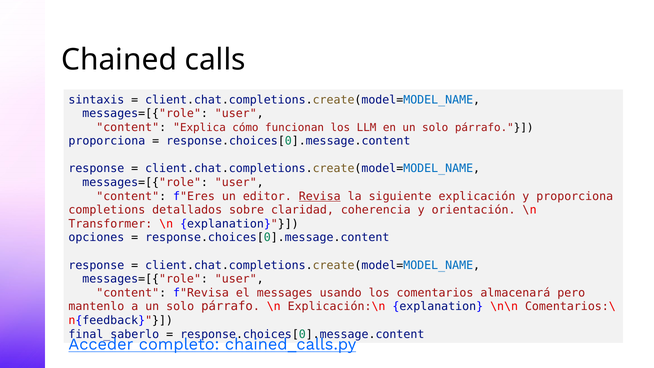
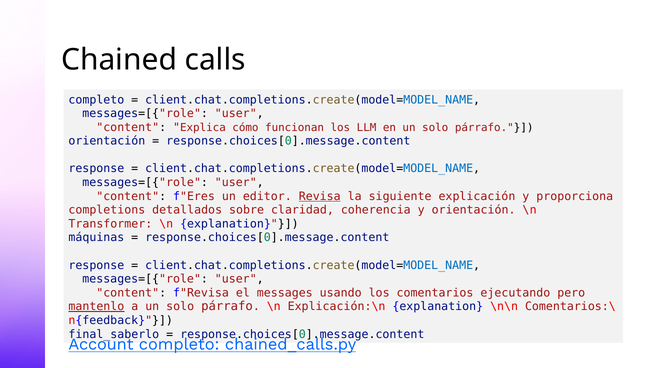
sintaxis at (96, 100): sintaxis -> completo
proporciona at (107, 141): proporciona -> orientación
opciones: opciones -> máquinas
almacenará: almacenará -> ejecutando
mantenlo underline: none -> present
Acceder: Acceder -> Account
